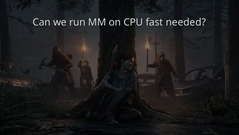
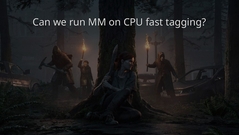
needed: needed -> tagging
